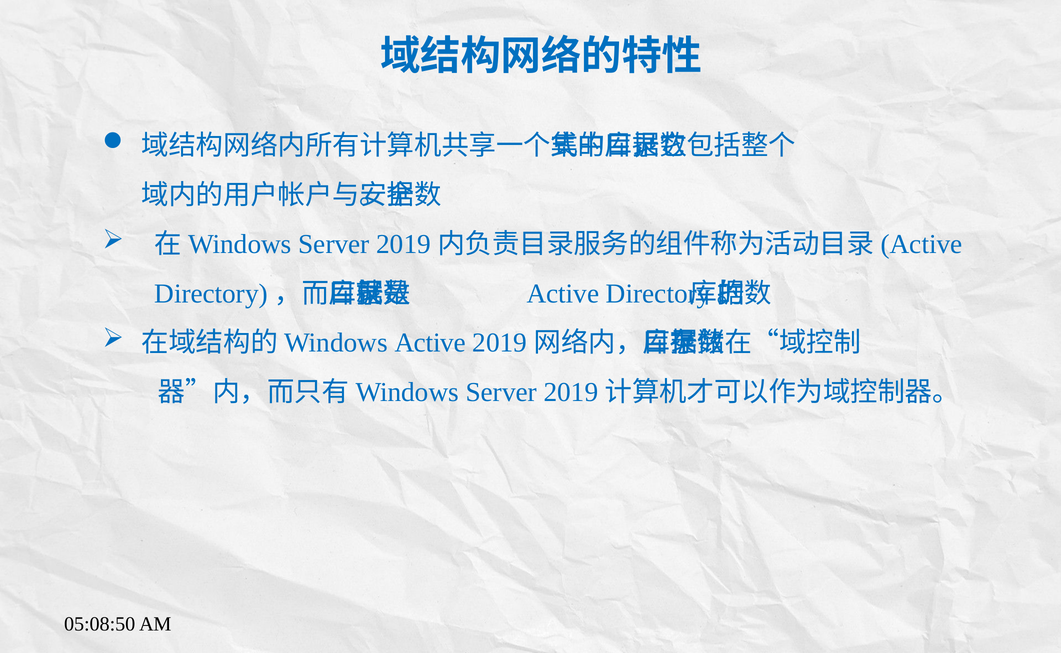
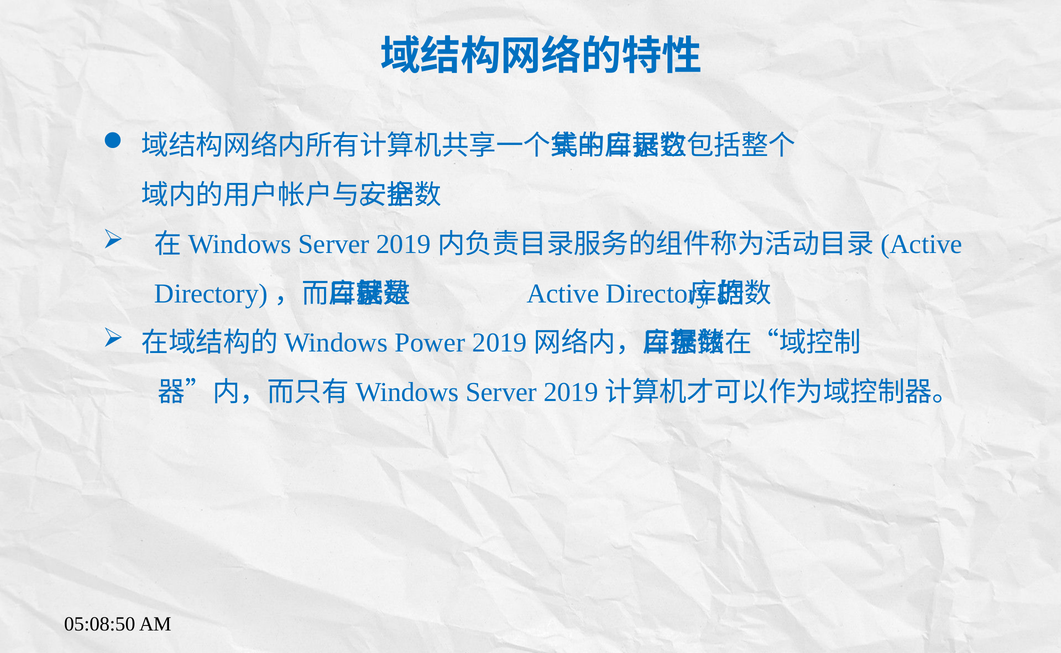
Active at (430, 343): Active -> Power
